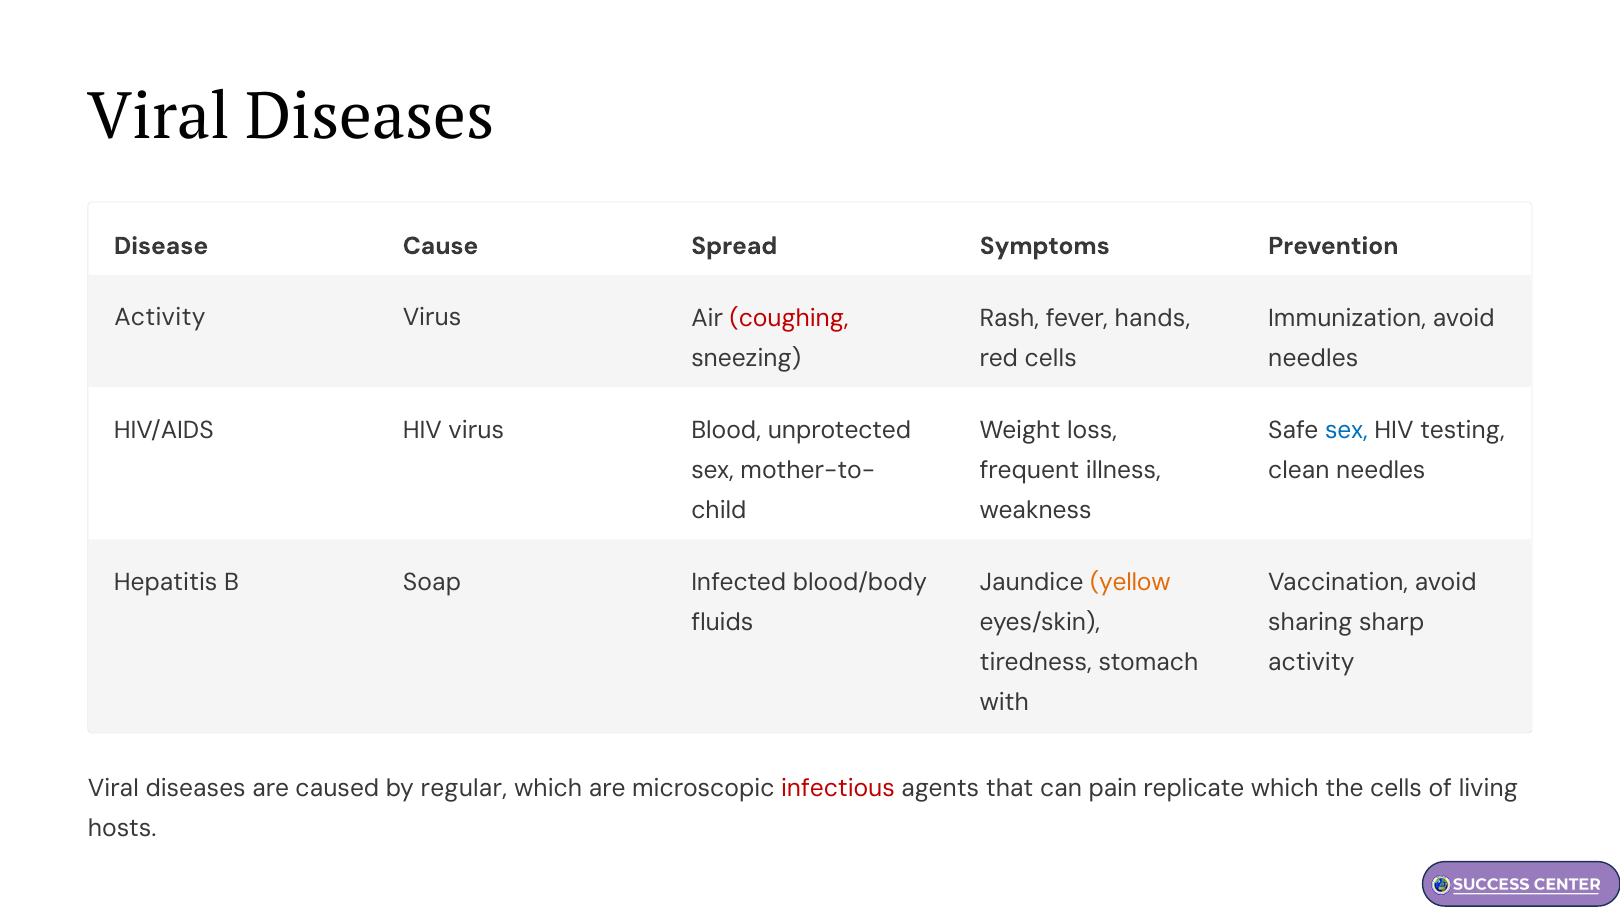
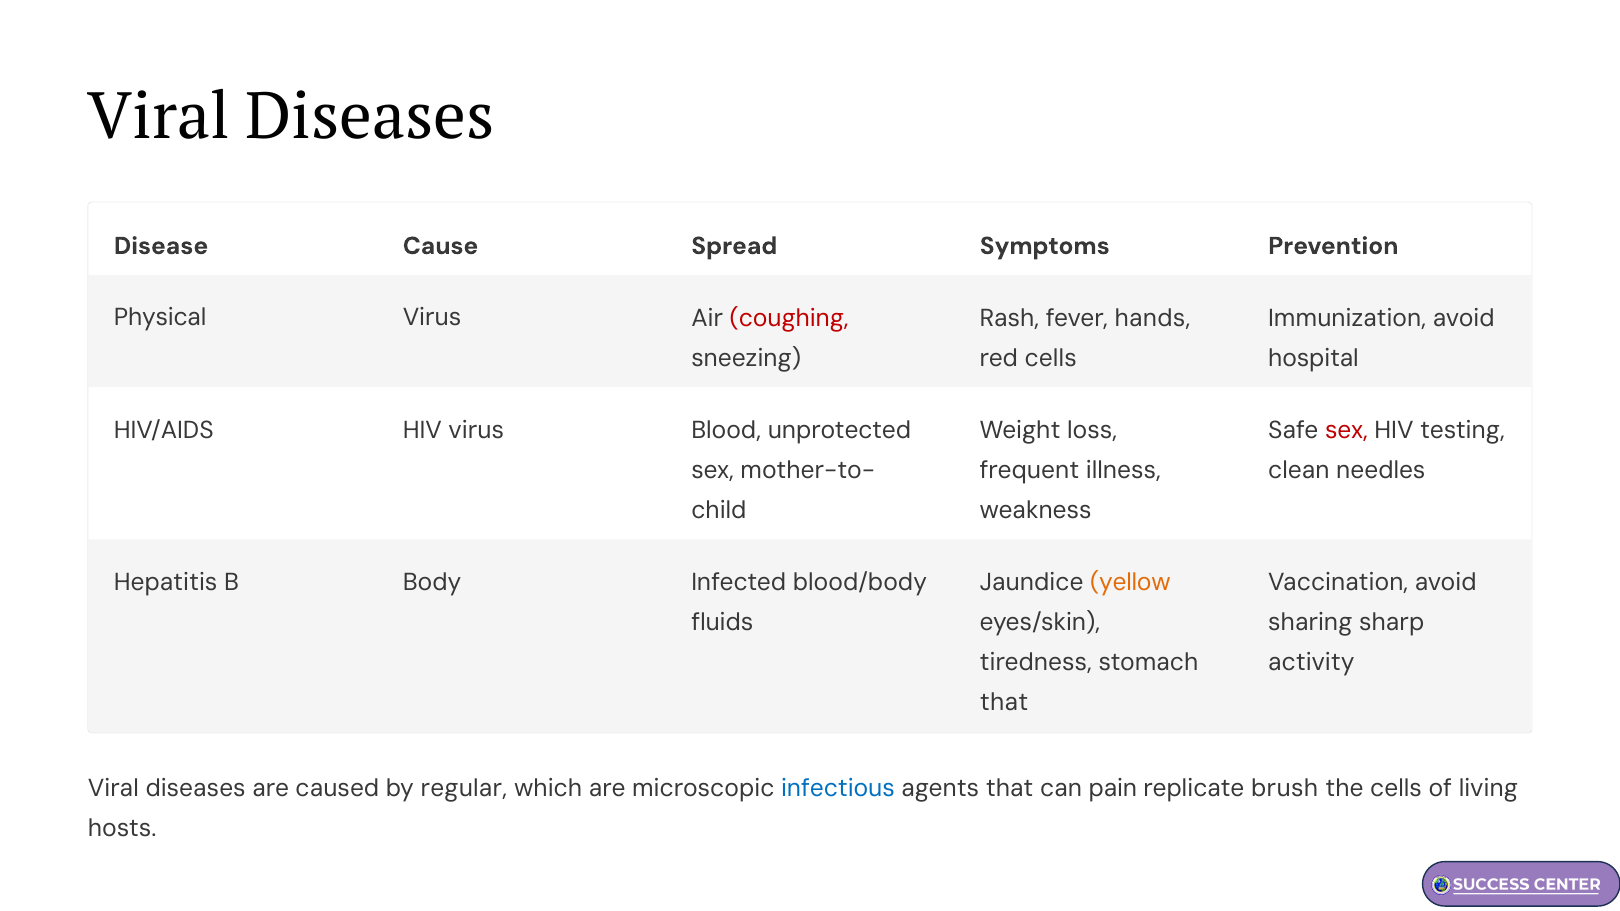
Activity at (160, 318): Activity -> Physical
needles at (1313, 358): needles -> hospital
sex at (1346, 430) colour: blue -> red
Soap: Soap -> Body
with at (1004, 703): with -> that
infectious colour: red -> blue
replicate which: which -> brush
